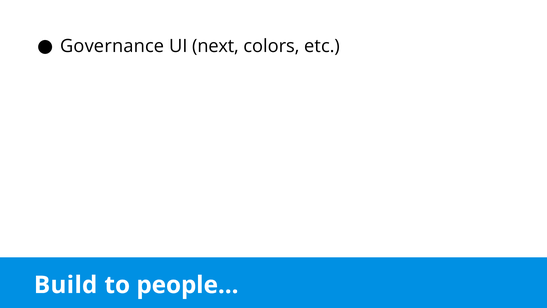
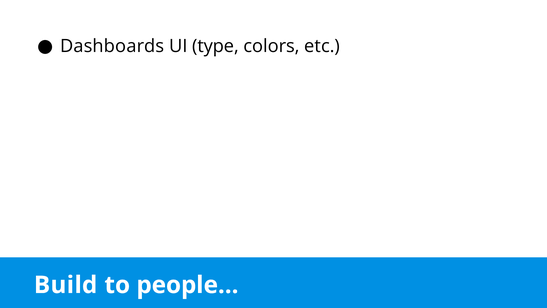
Governance: Governance -> Dashboards
next: next -> type
